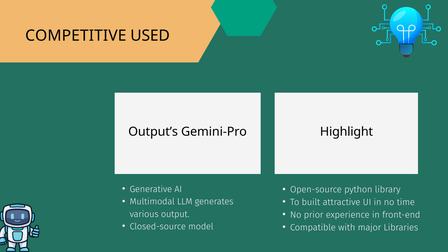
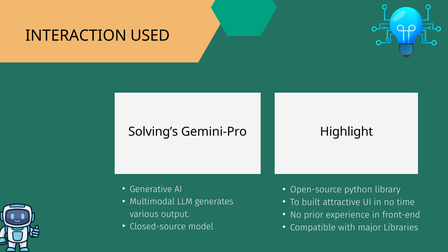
COMPETITIVE: COMPETITIVE -> INTERACTION
Output’s: Output’s -> Solving’s
